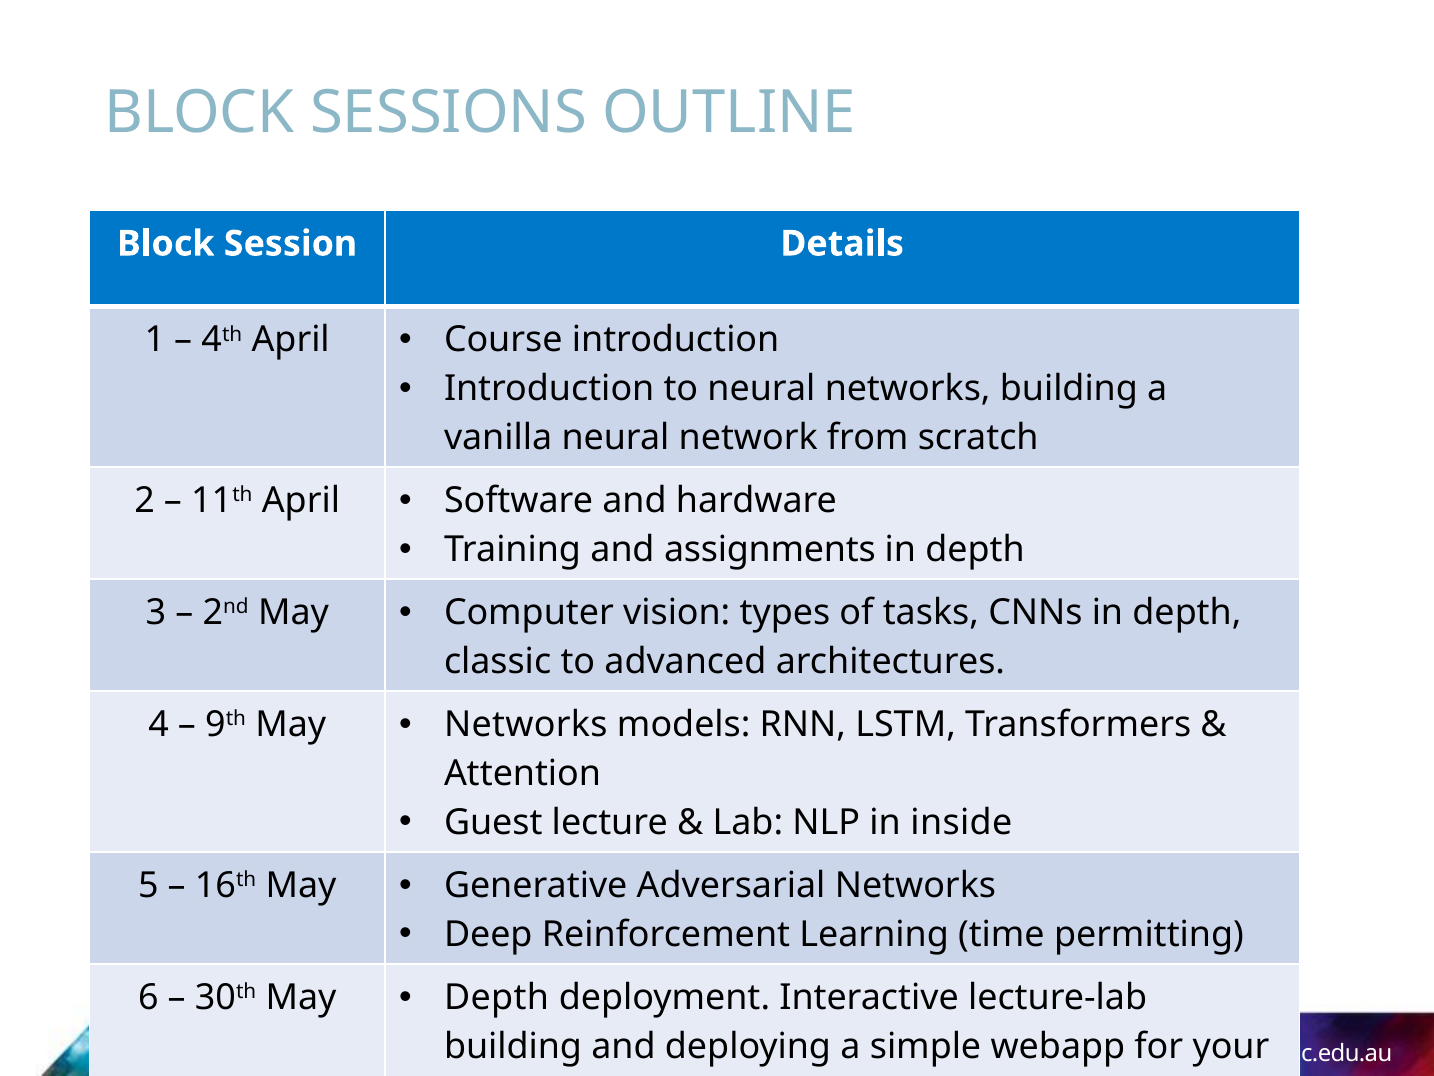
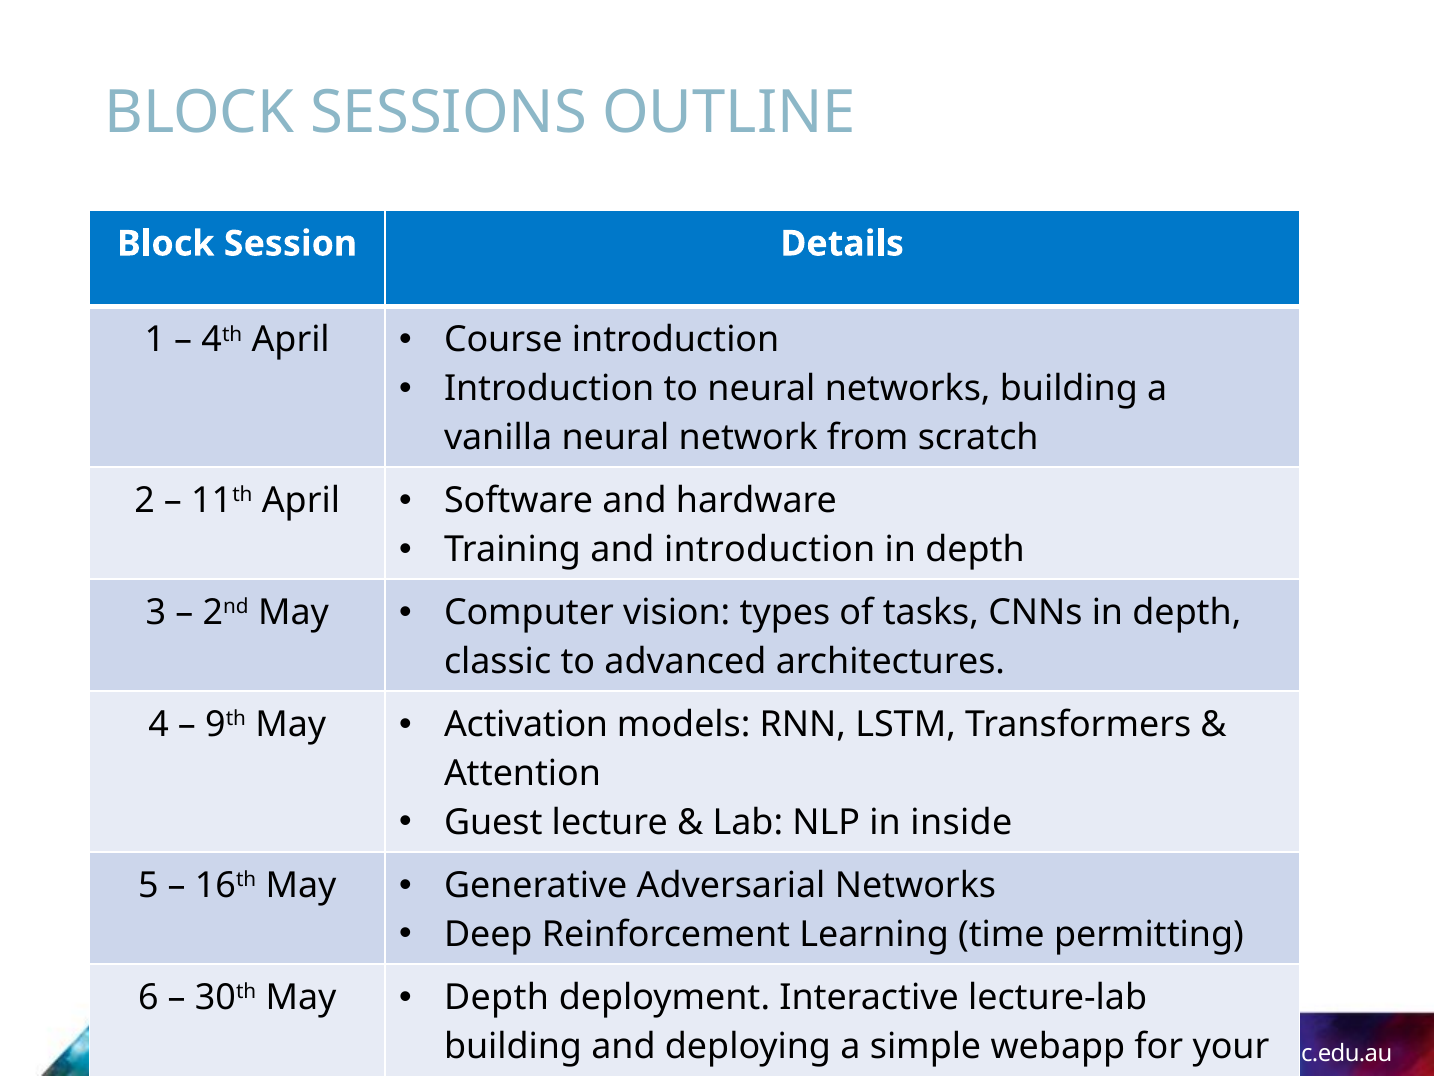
and assignments: assignments -> introduction
Networks at (526, 725): Networks -> Activation
